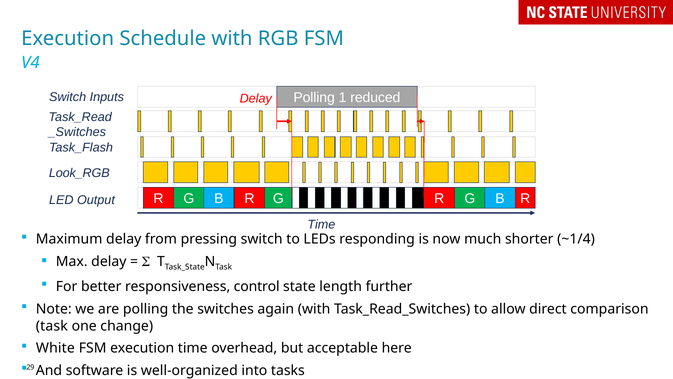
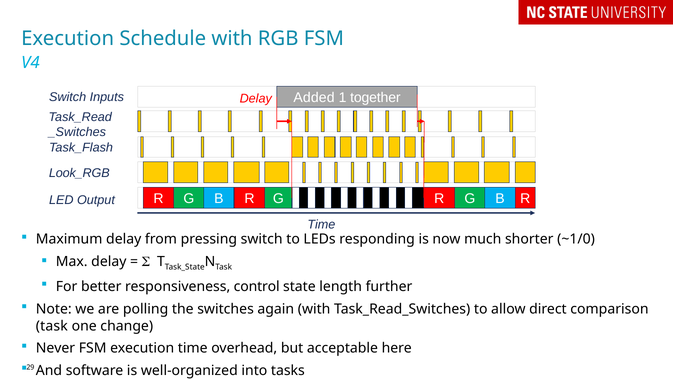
Polling at (314, 98): Polling -> Added
reduced: reduced -> together
~1/4: ~1/4 -> ~1/0
White: White -> Never
